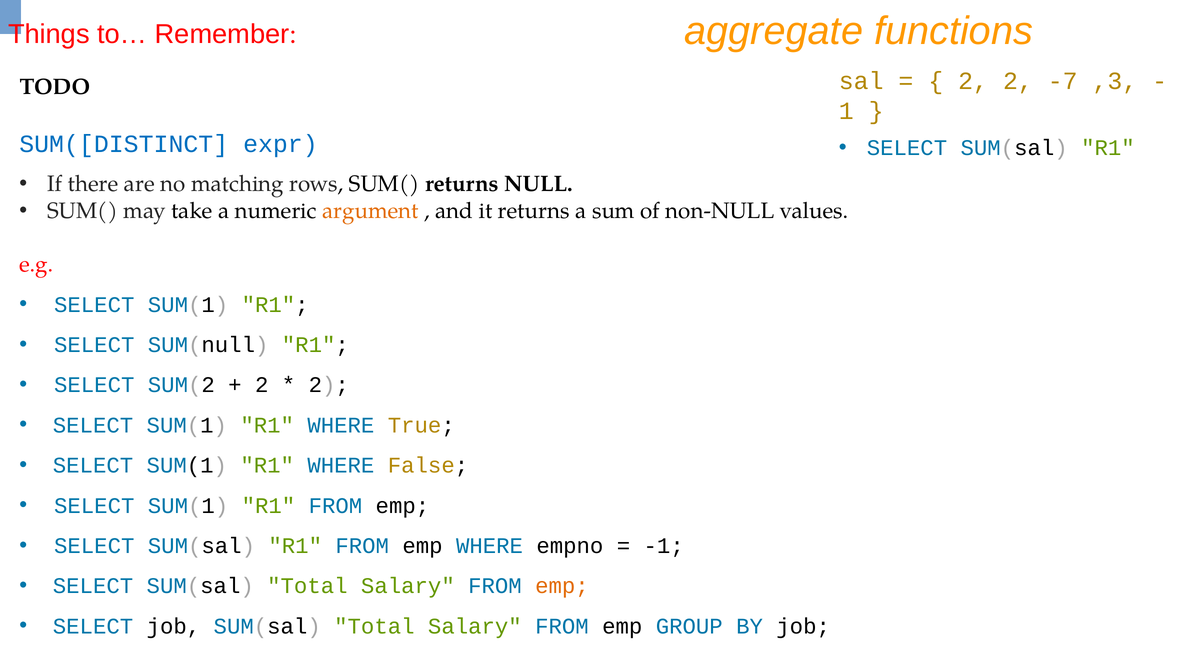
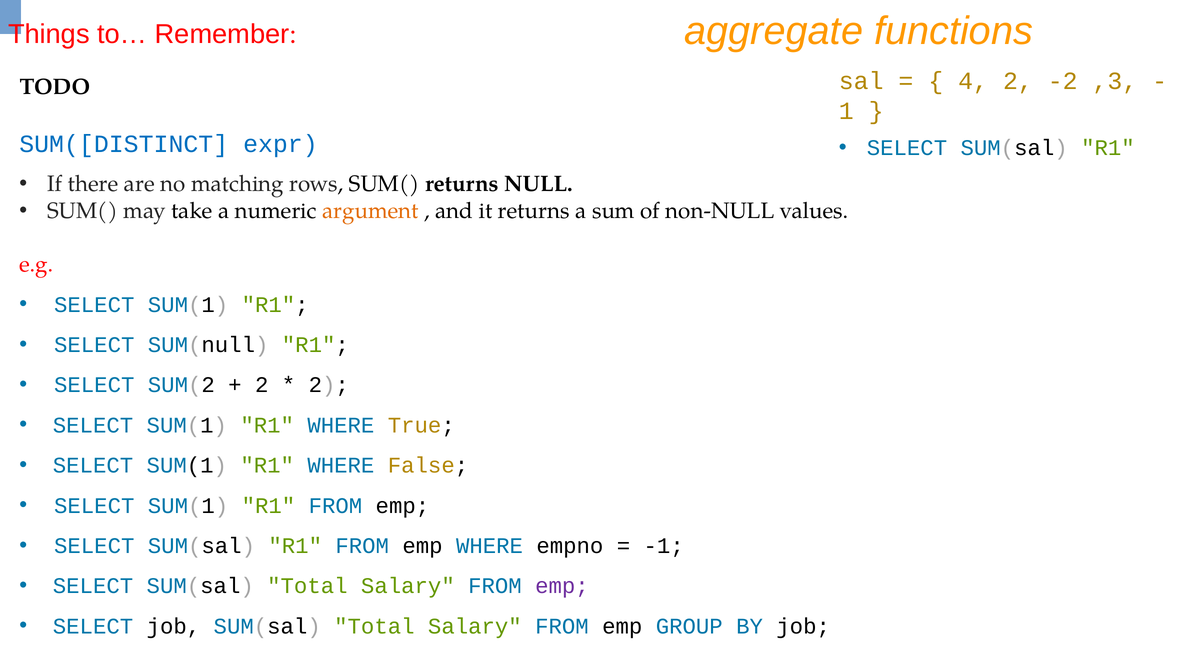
2 at (973, 81): 2 -> 4
-7: -7 -> -2
emp at (562, 586) colour: orange -> purple
